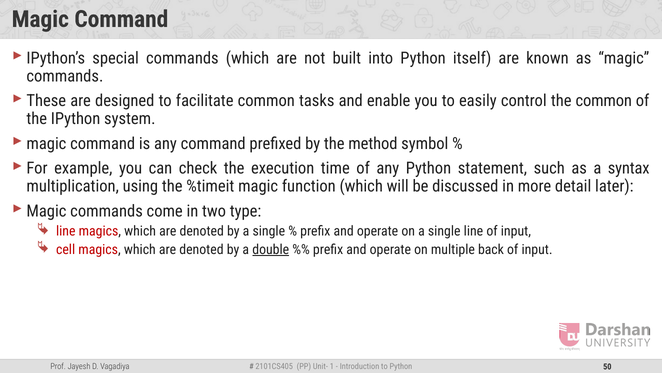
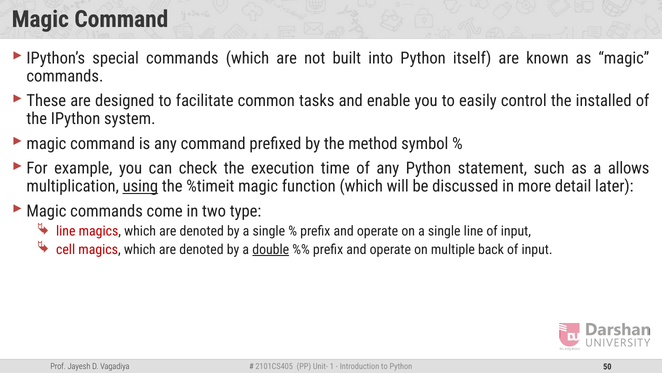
the common: common -> installed
syntax: syntax -> allows
using underline: none -> present
